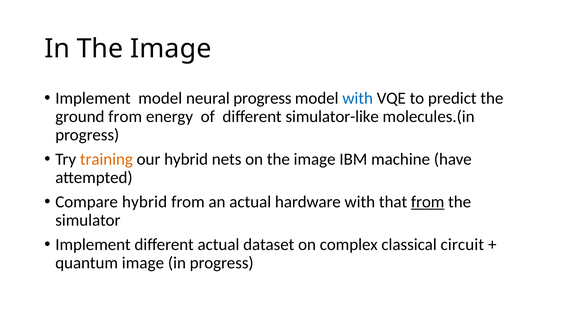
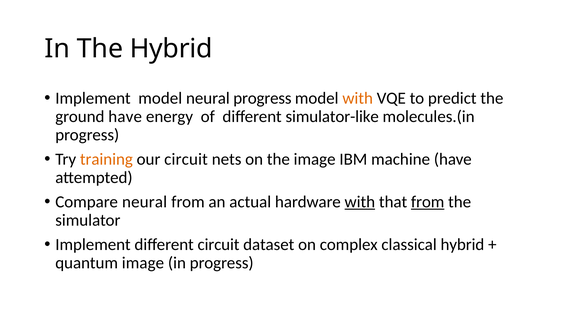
In The Image: Image -> Hybrid
with at (358, 98) colour: blue -> orange
ground from: from -> have
our hybrid: hybrid -> circuit
Compare hybrid: hybrid -> neural
with at (360, 202) underline: none -> present
different actual: actual -> circuit
classical circuit: circuit -> hybrid
